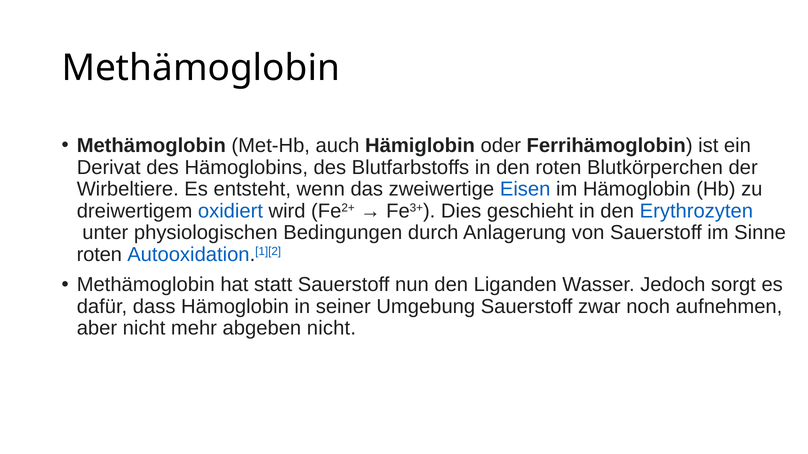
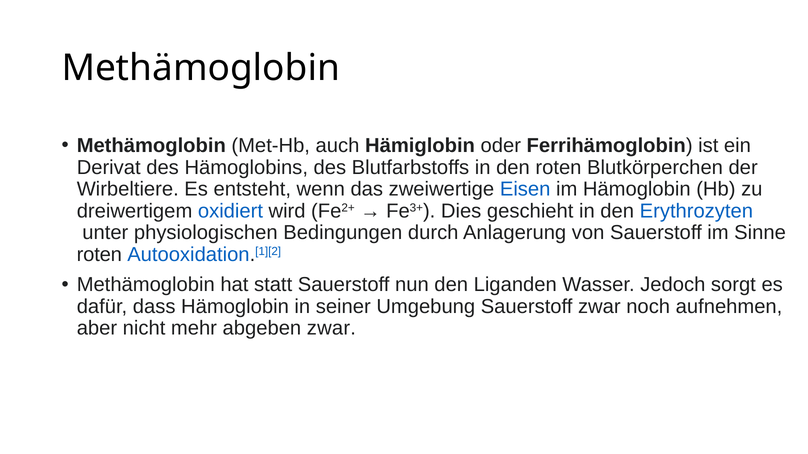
abgeben nicht: nicht -> zwar
